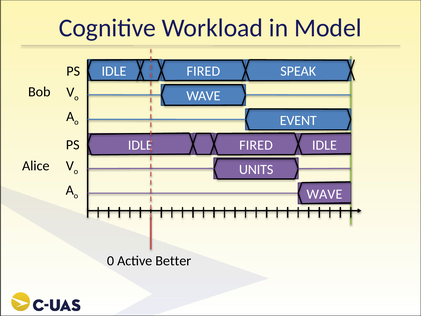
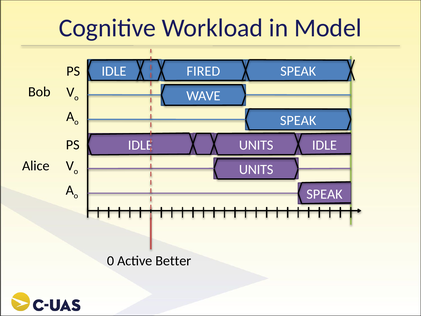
EVENT at (298, 120): EVENT -> SPEAK
FIRED at (256, 145): FIRED -> UNITS
WAVE at (324, 194): WAVE -> SPEAK
